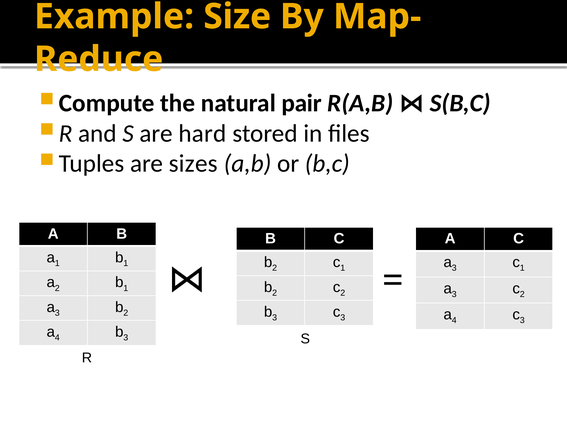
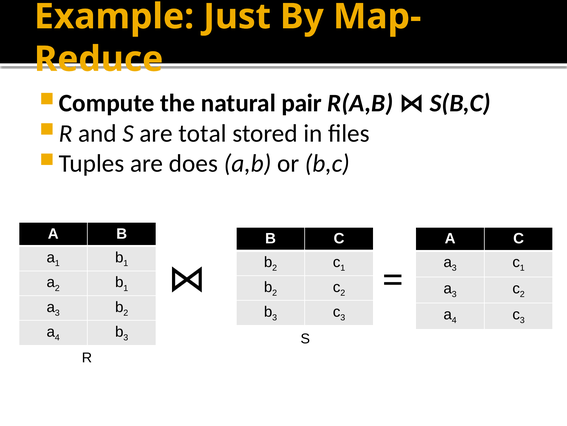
Size: Size -> Just
hard: hard -> total
sizes: sizes -> does
